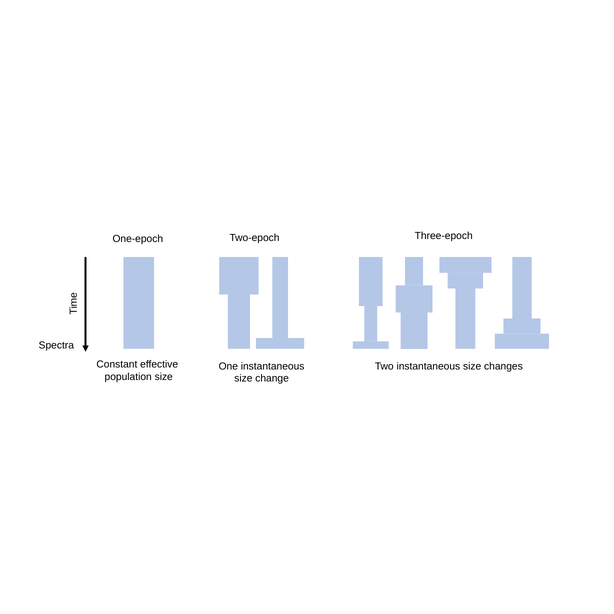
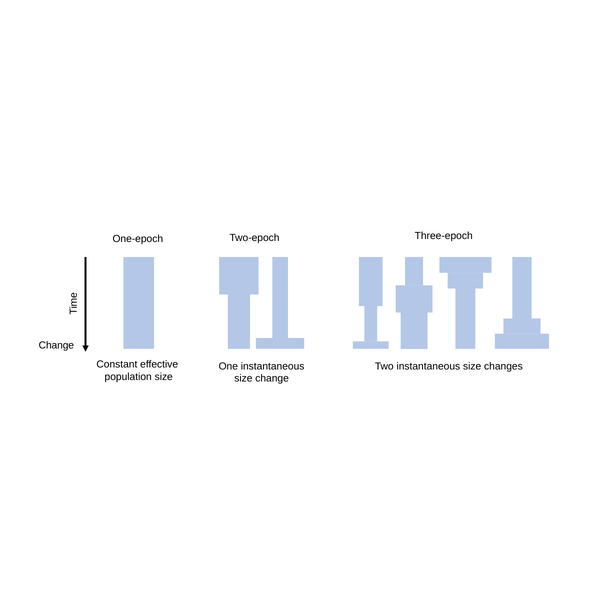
Spectra at (56, 345): Spectra -> Change
